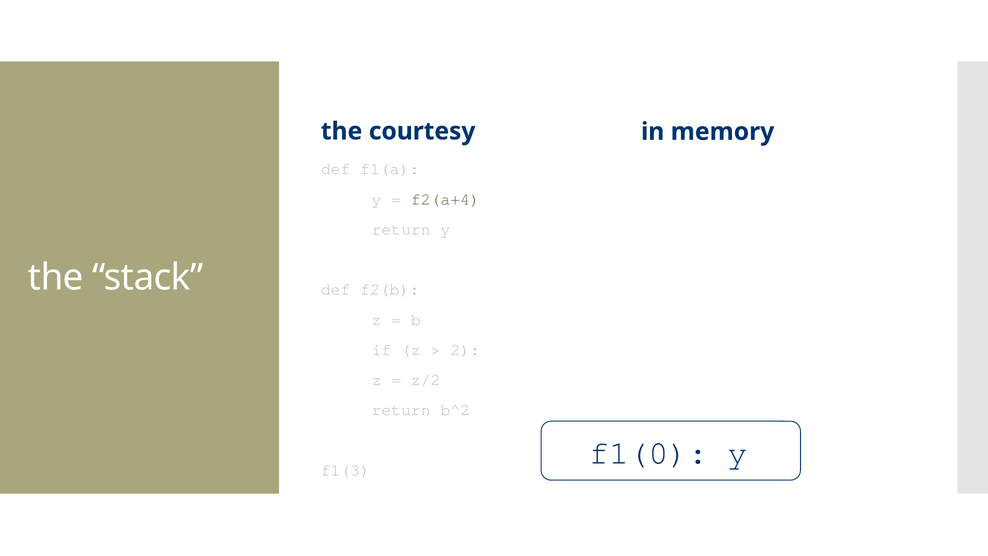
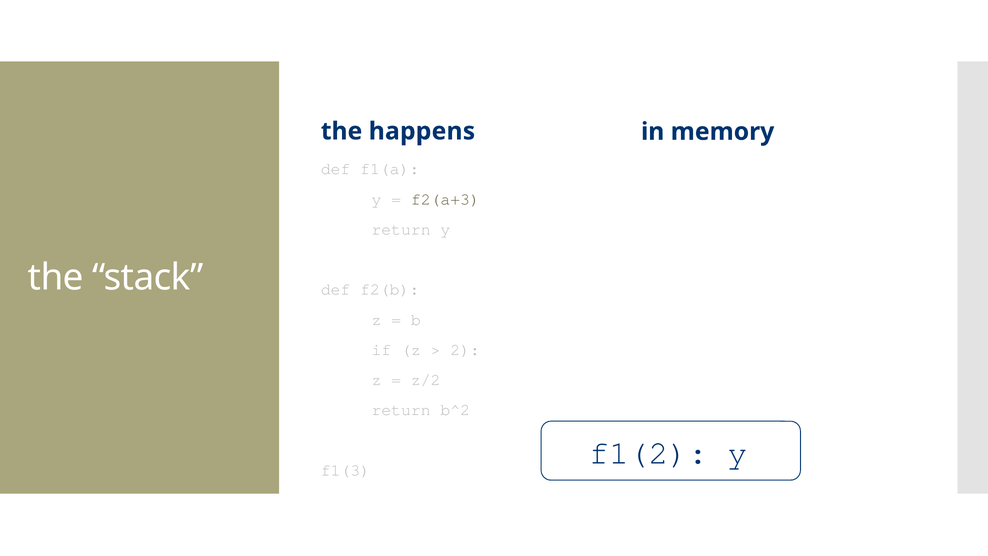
courtesy: courtesy -> happens
f2(a+4: f2(a+4 -> f2(a+3
f1(0: f1(0 -> f1(2
